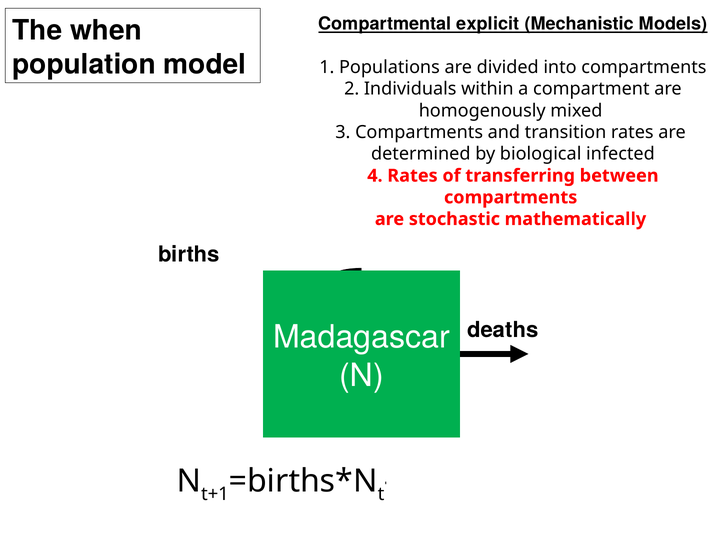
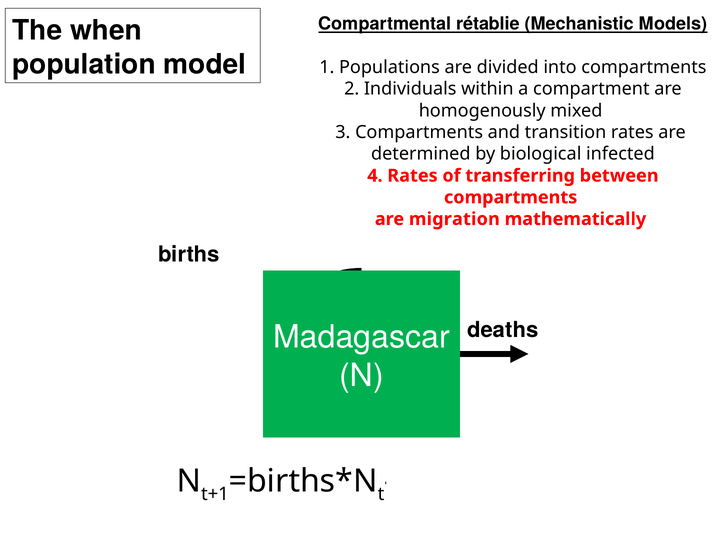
explicit: explicit -> rétablie
stochastic: stochastic -> migration
